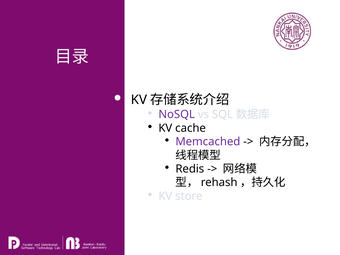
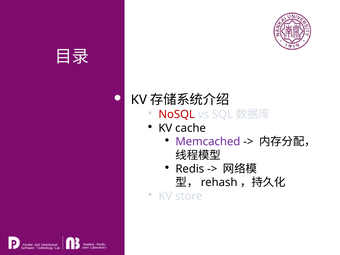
NoSQL colour: purple -> red
